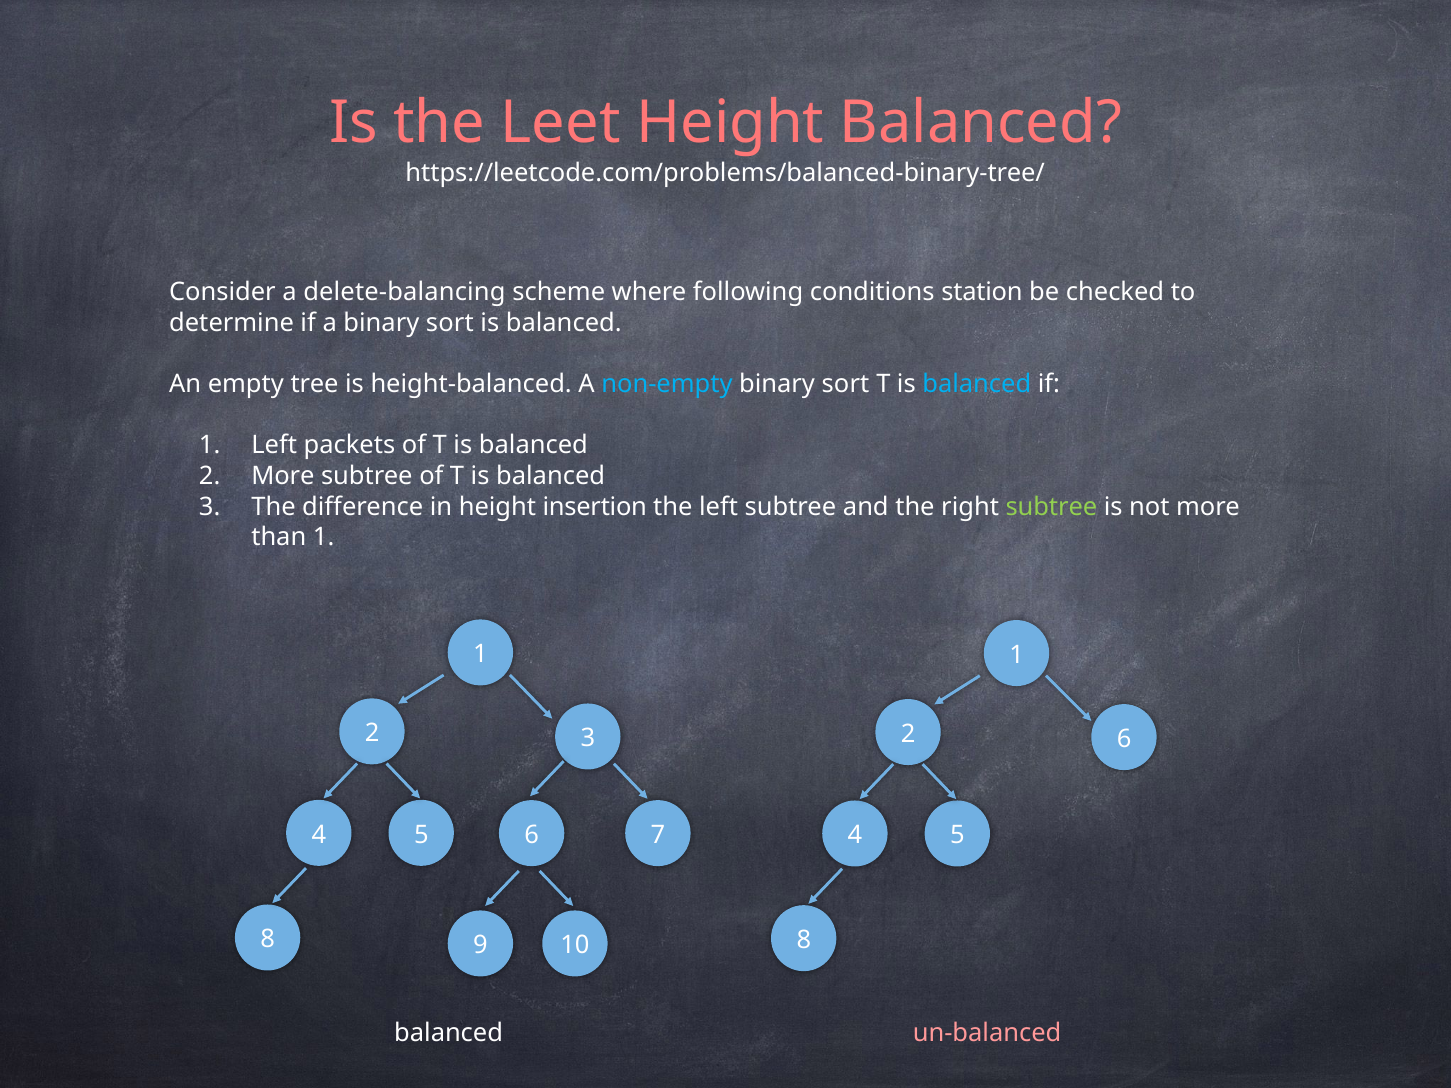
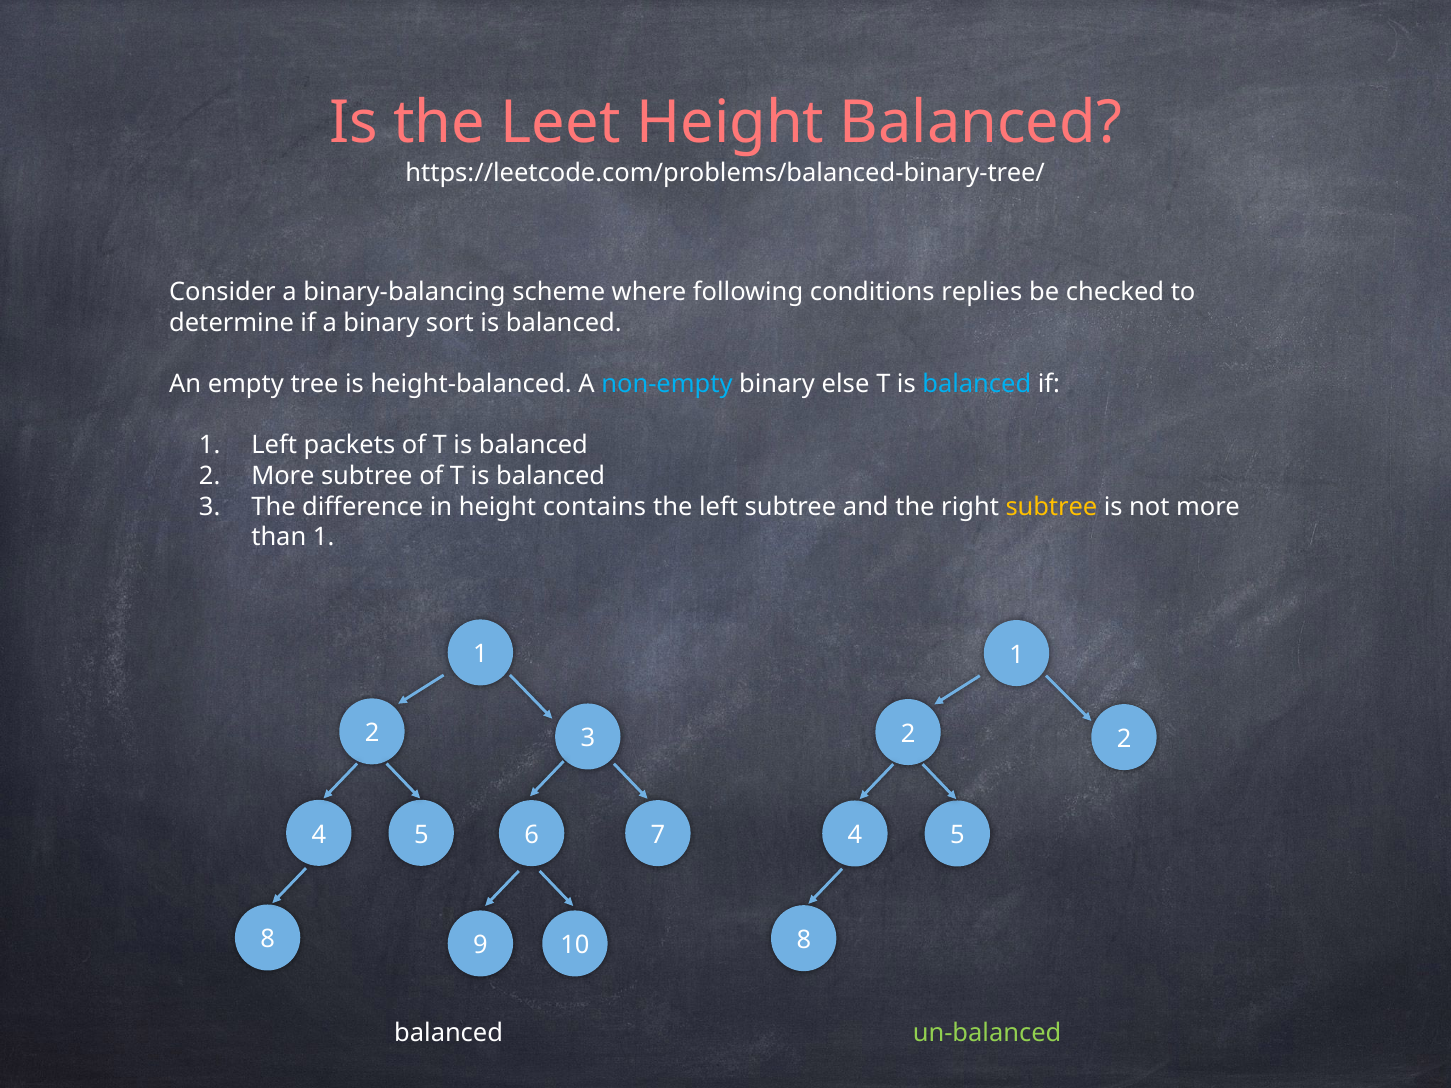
delete-balancing: delete-balancing -> binary-balancing
station: station -> replies
sort at (845, 384): sort -> else
insertion: insertion -> contains
subtree at (1051, 507) colour: light green -> yellow
2 6: 6 -> 2
un-balanced colour: pink -> light green
